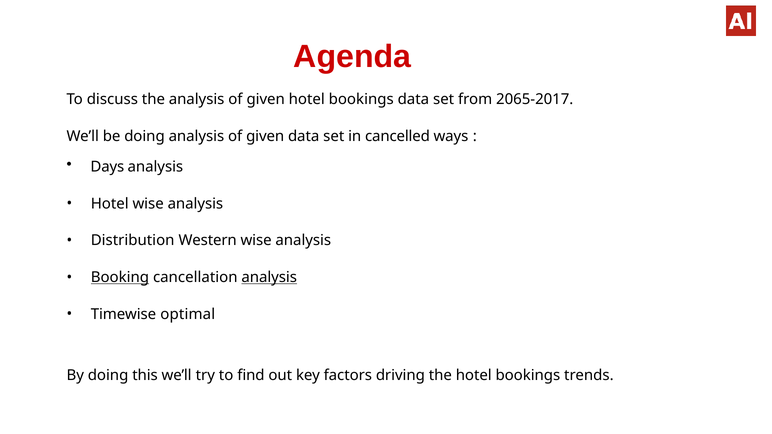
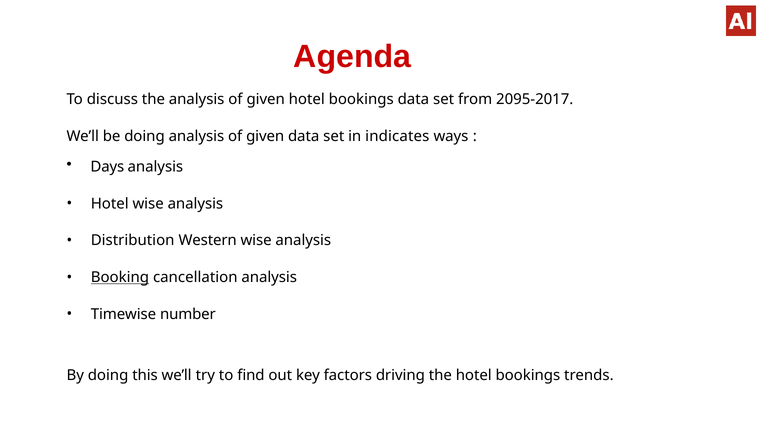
2065-2017: 2065-2017 -> 2095-2017
cancelled: cancelled -> indicates
analysis at (269, 277) underline: present -> none
optimal: optimal -> number
